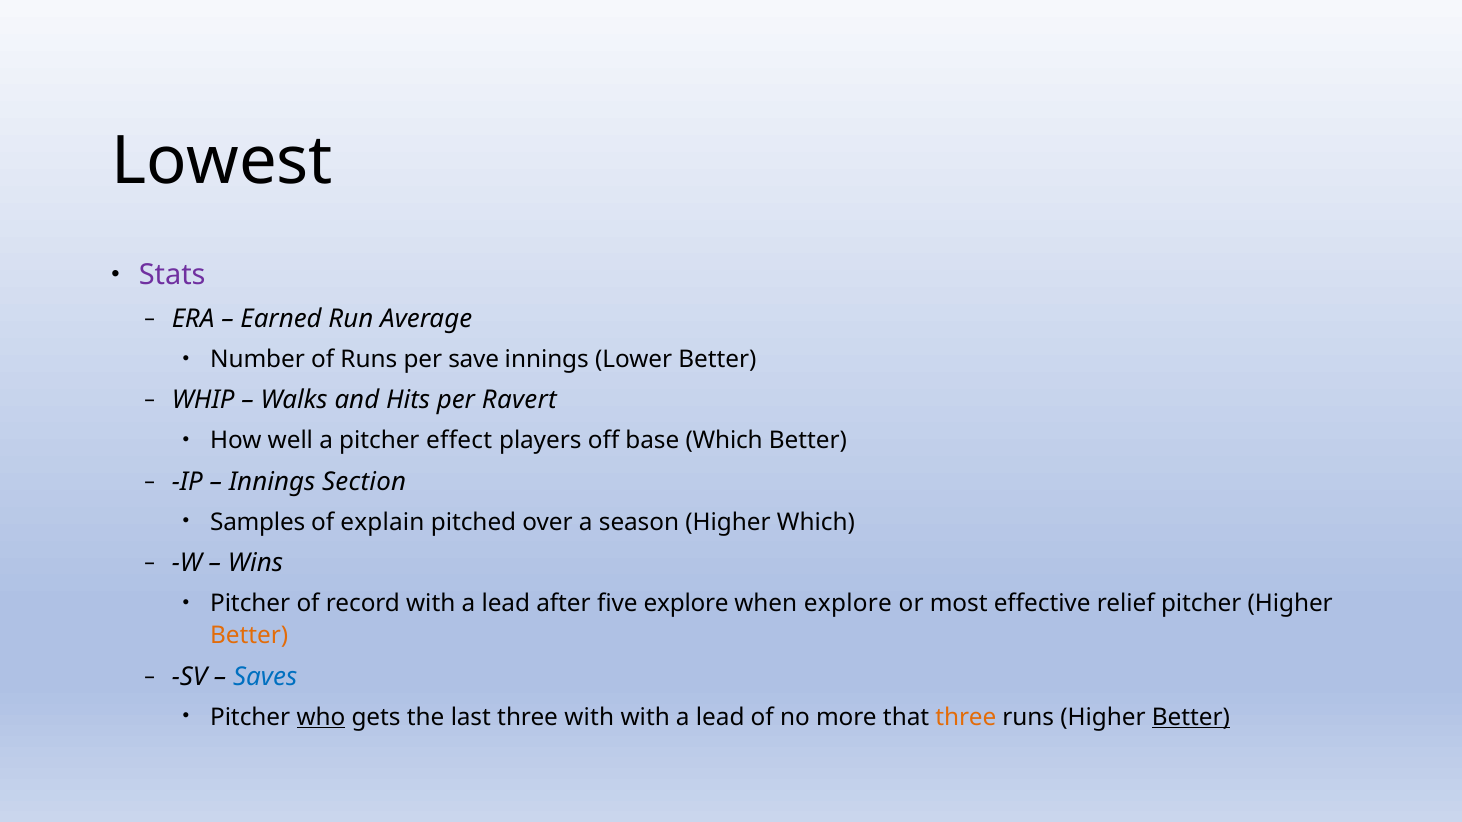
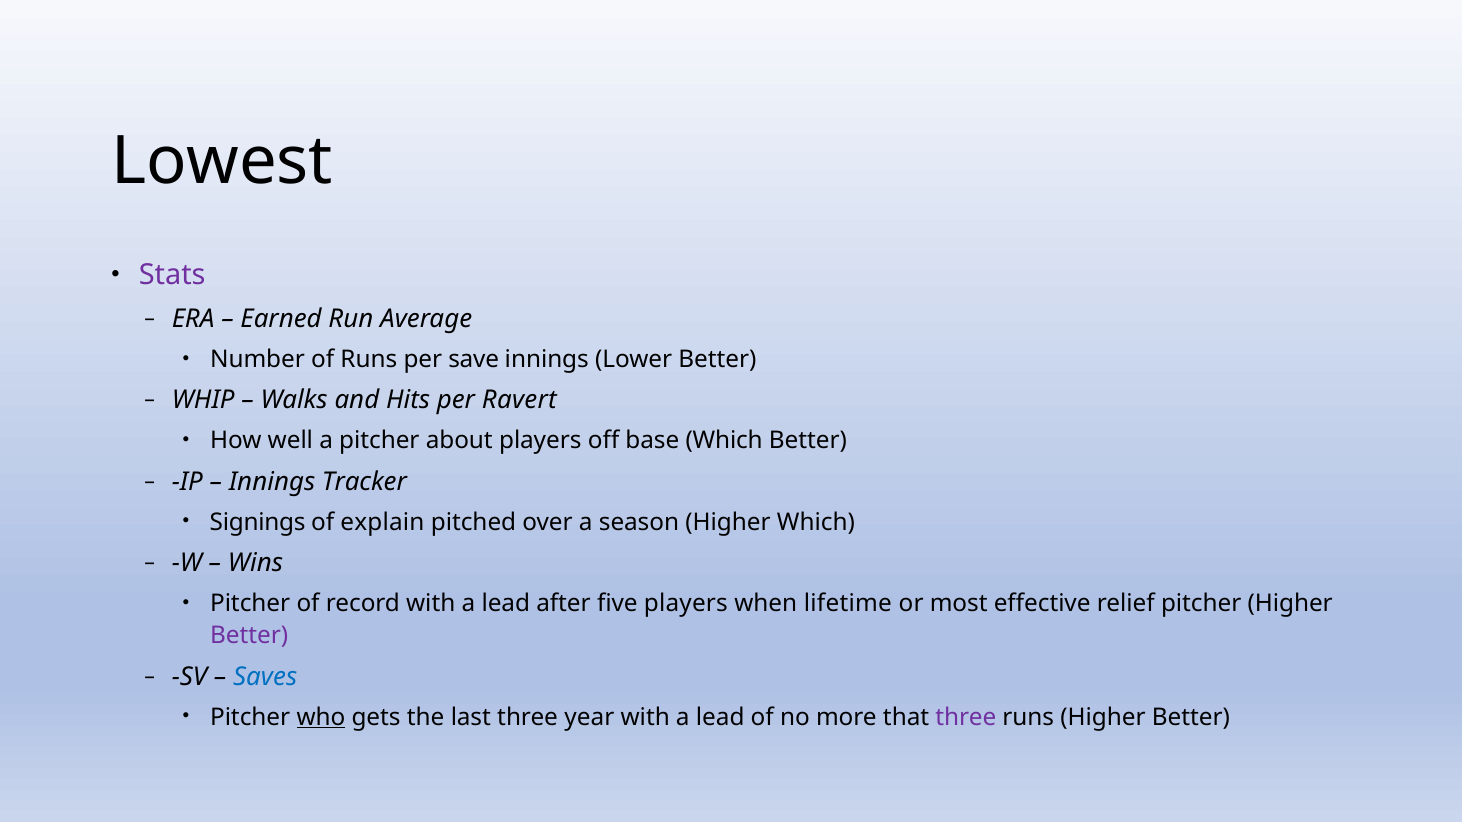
effect: effect -> about
Section: Section -> Tracker
Samples: Samples -> Signings
five explore: explore -> players
when explore: explore -> lifetime
Better at (249, 636) colour: orange -> purple
three with: with -> year
three at (966, 718) colour: orange -> purple
Better at (1191, 718) underline: present -> none
